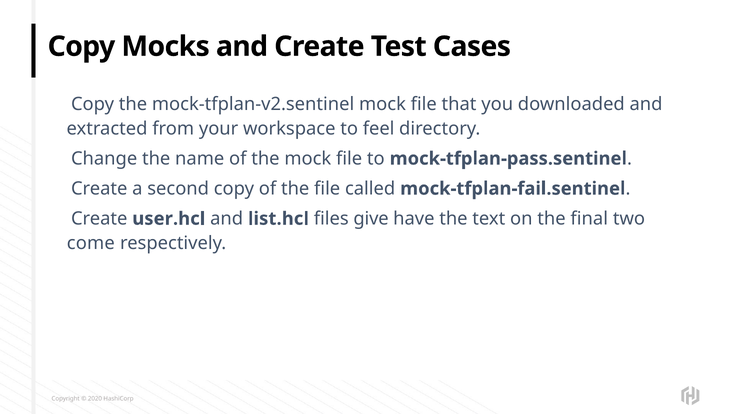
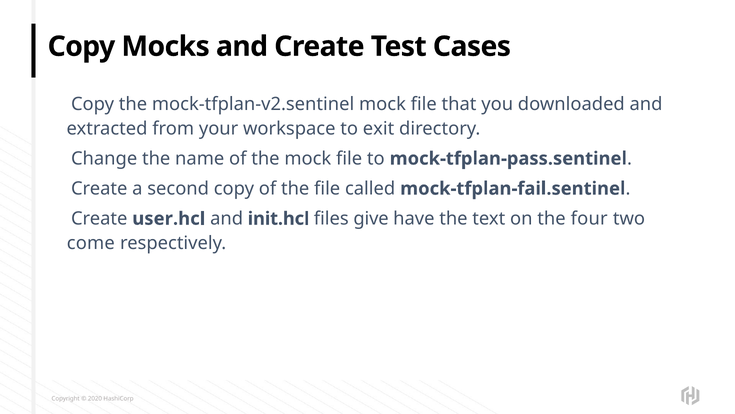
feel: feel -> exit
list.hcl: list.hcl -> init.hcl
final: final -> four
